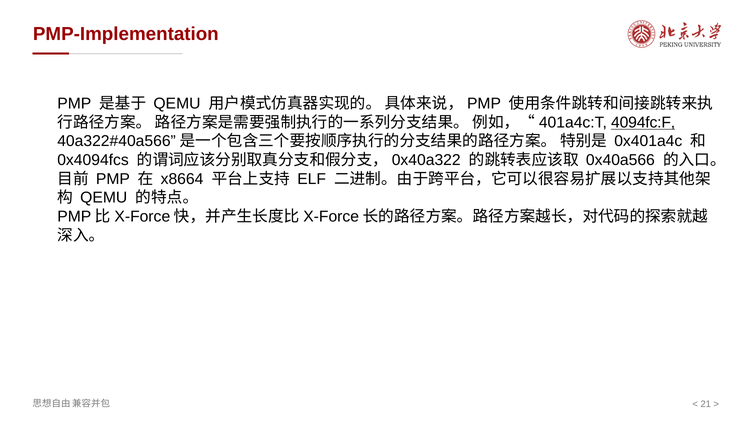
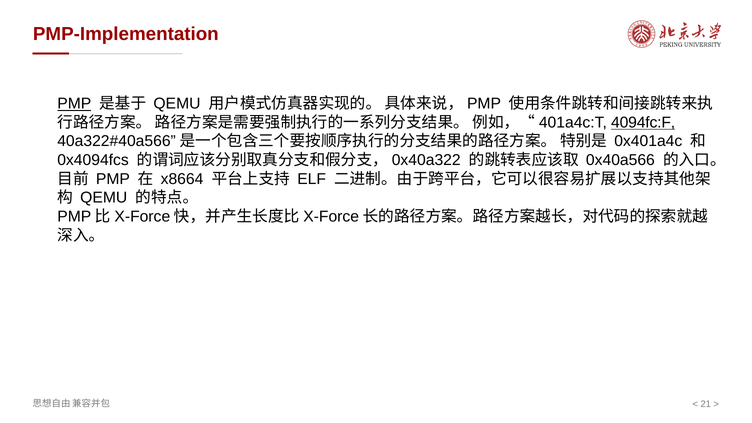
PMP at (74, 104) underline: none -> present
